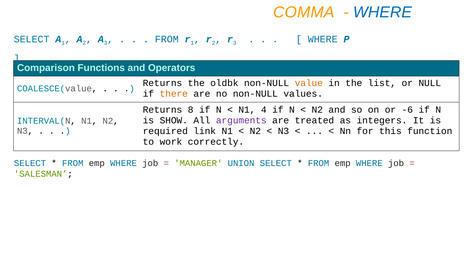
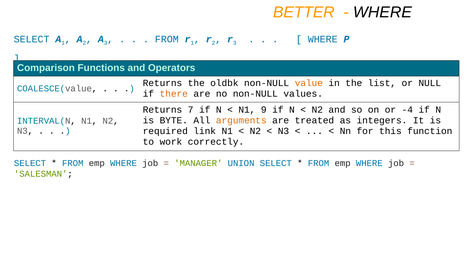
COMMA: COMMA -> BETTER
WHERE at (382, 12) colour: blue -> black
8: 8 -> 7
4: 4 -> 9
-6: -6 -> -4
SHOW: SHOW -> BYTE
arguments colour: purple -> orange
